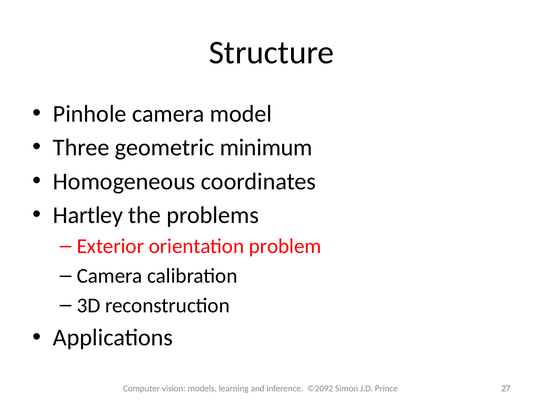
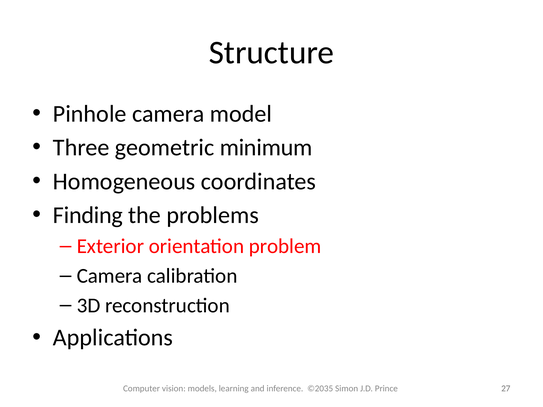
Hartley: Hartley -> Finding
©2092: ©2092 -> ©2035
